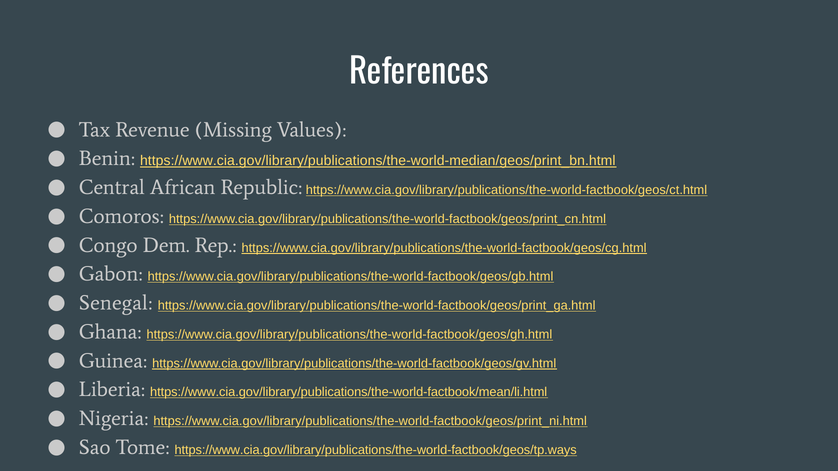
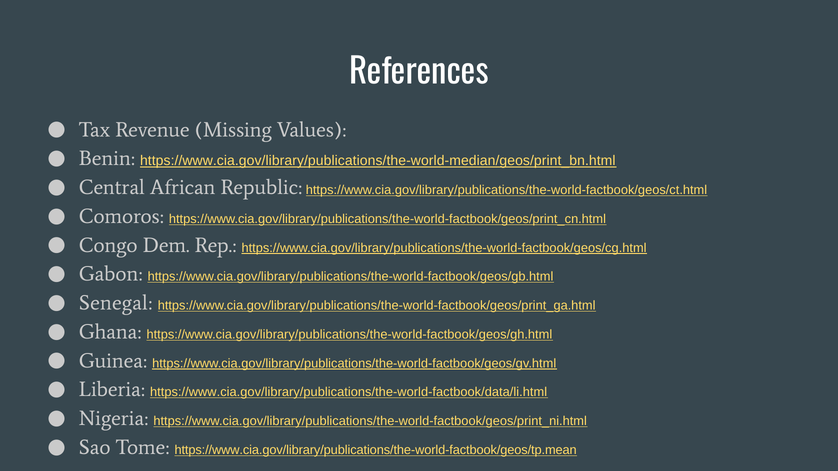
https://www.cia.gov/library/publications/the-world-factbook/mean/li.html: https://www.cia.gov/library/publications/the-world-factbook/mean/li.html -> https://www.cia.gov/library/publications/the-world-factbook/data/li.html
https://www.cia.gov/library/publications/the-world-factbook/geos/tp.ways: https://www.cia.gov/library/publications/the-world-factbook/geos/tp.ways -> https://www.cia.gov/library/publications/the-world-factbook/geos/tp.mean
